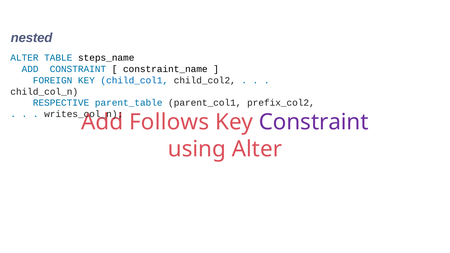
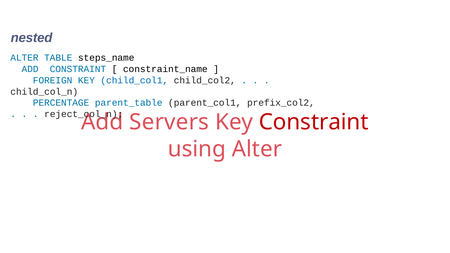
RESPECTIVE: RESPECTIVE -> PERCENTAGE
writes_col_n: writes_col_n -> reject_col_n
Follows: Follows -> Servers
Constraint at (314, 122) colour: purple -> red
